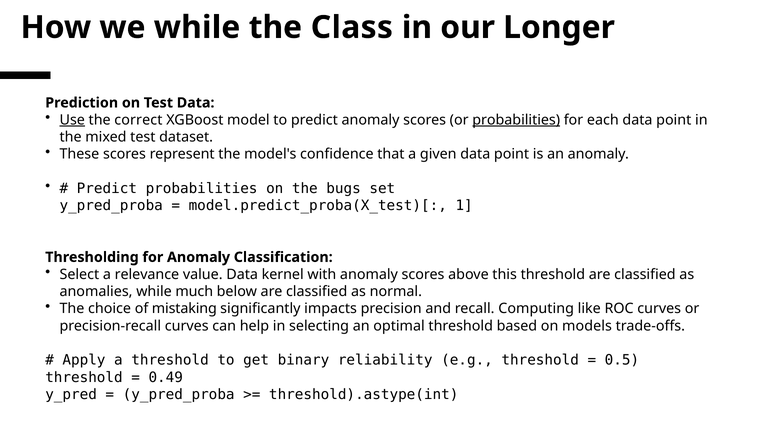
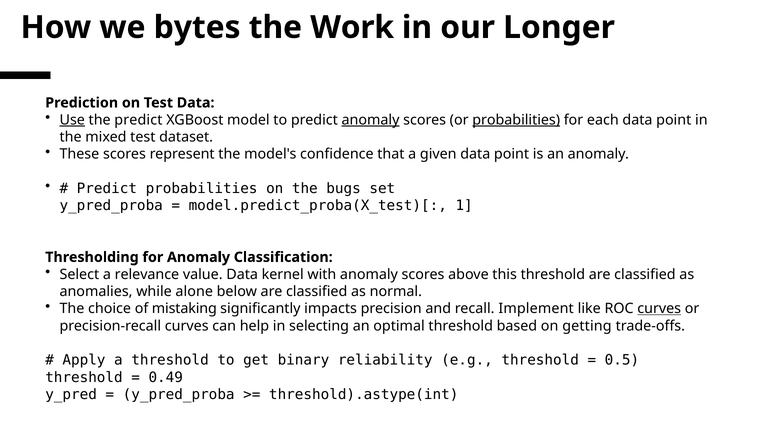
we while: while -> bytes
Class: Class -> Work
the correct: correct -> predict
anomaly at (371, 120) underline: none -> present
much: much -> alone
Computing: Computing -> Implement
curves at (659, 309) underline: none -> present
models: models -> getting
